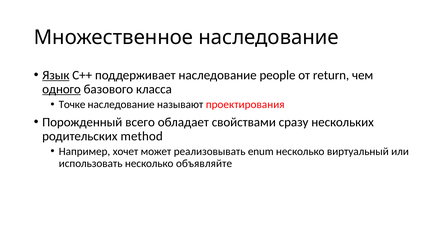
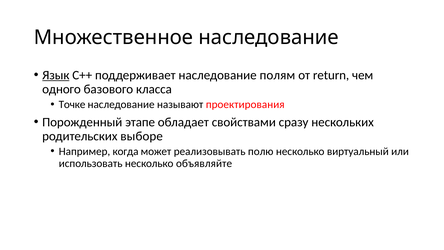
people: people -> полям
одного underline: present -> none
всего: всего -> этапе
method: method -> выборе
хочет: хочет -> когда
enum: enum -> полю
